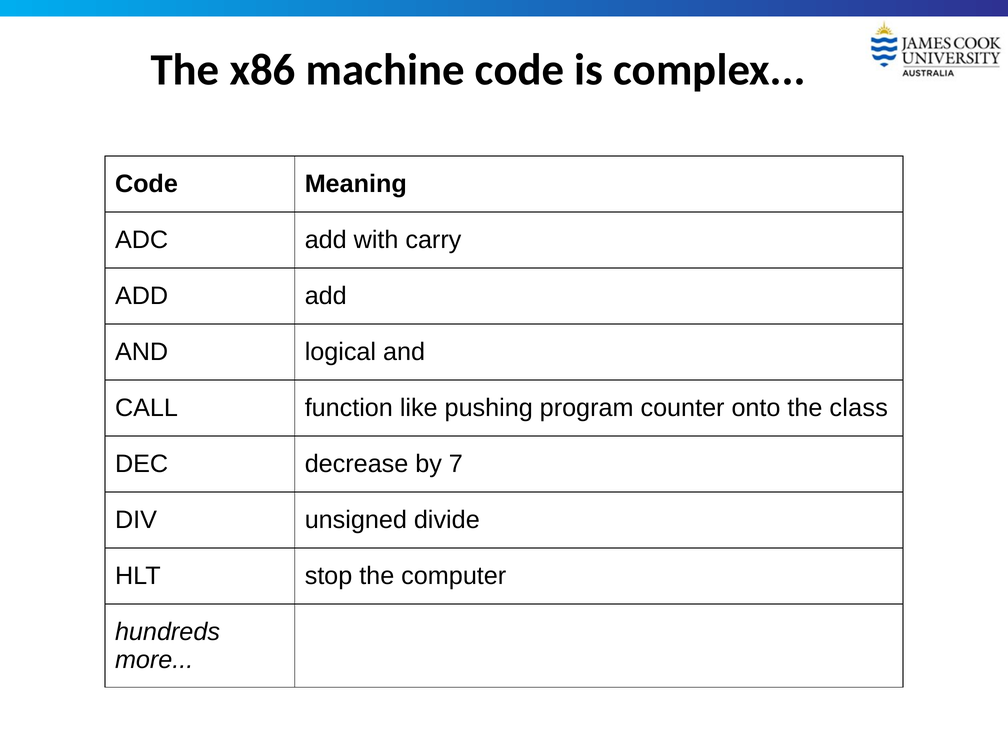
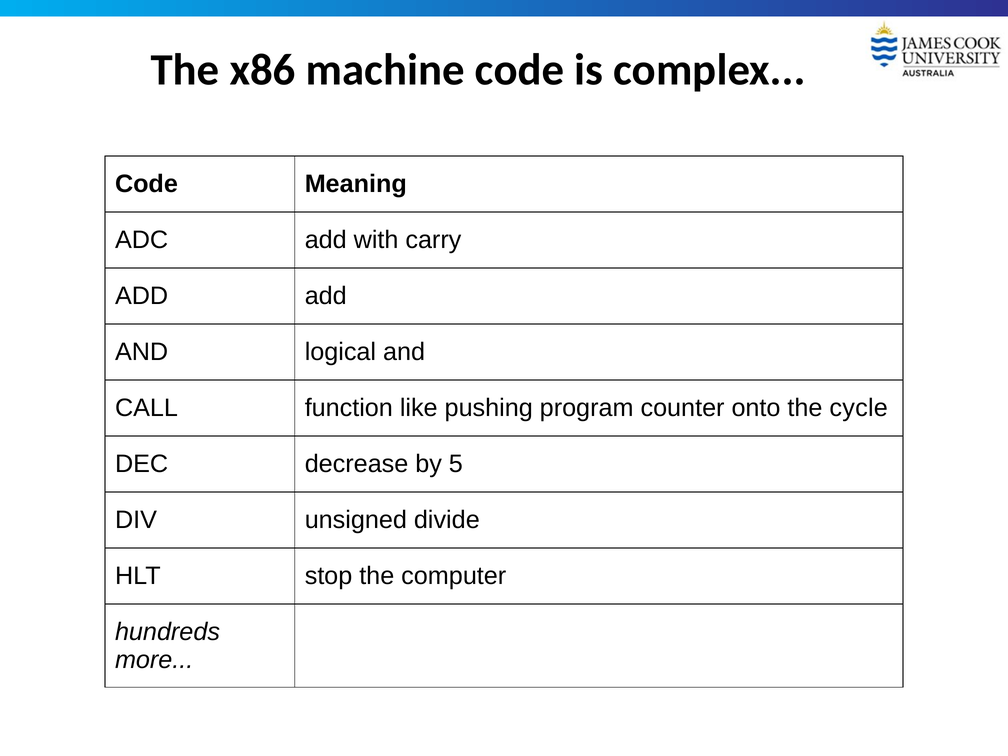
class: class -> cycle
7: 7 -> 5
